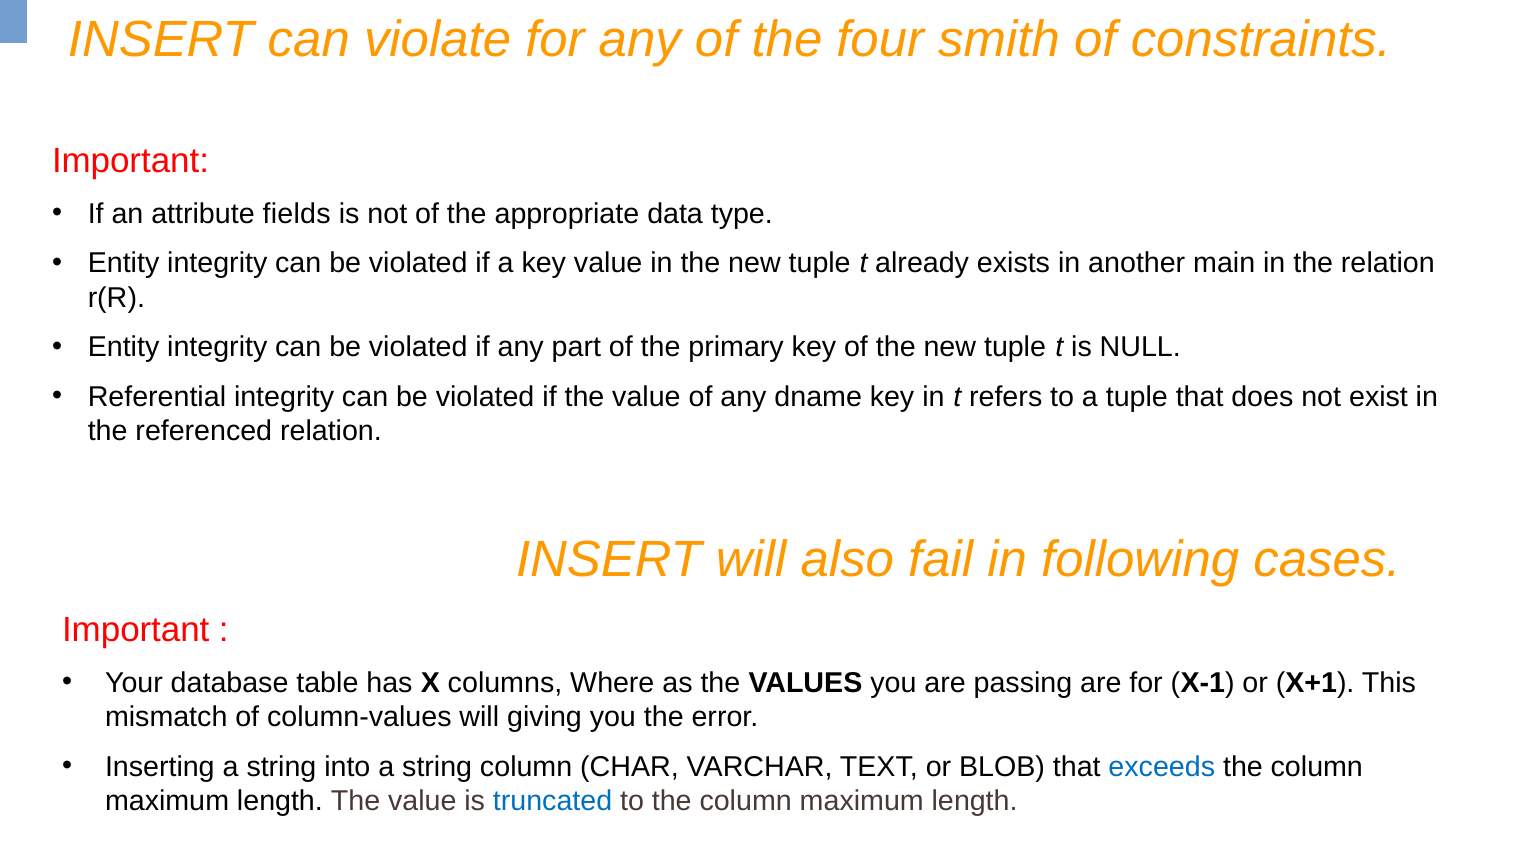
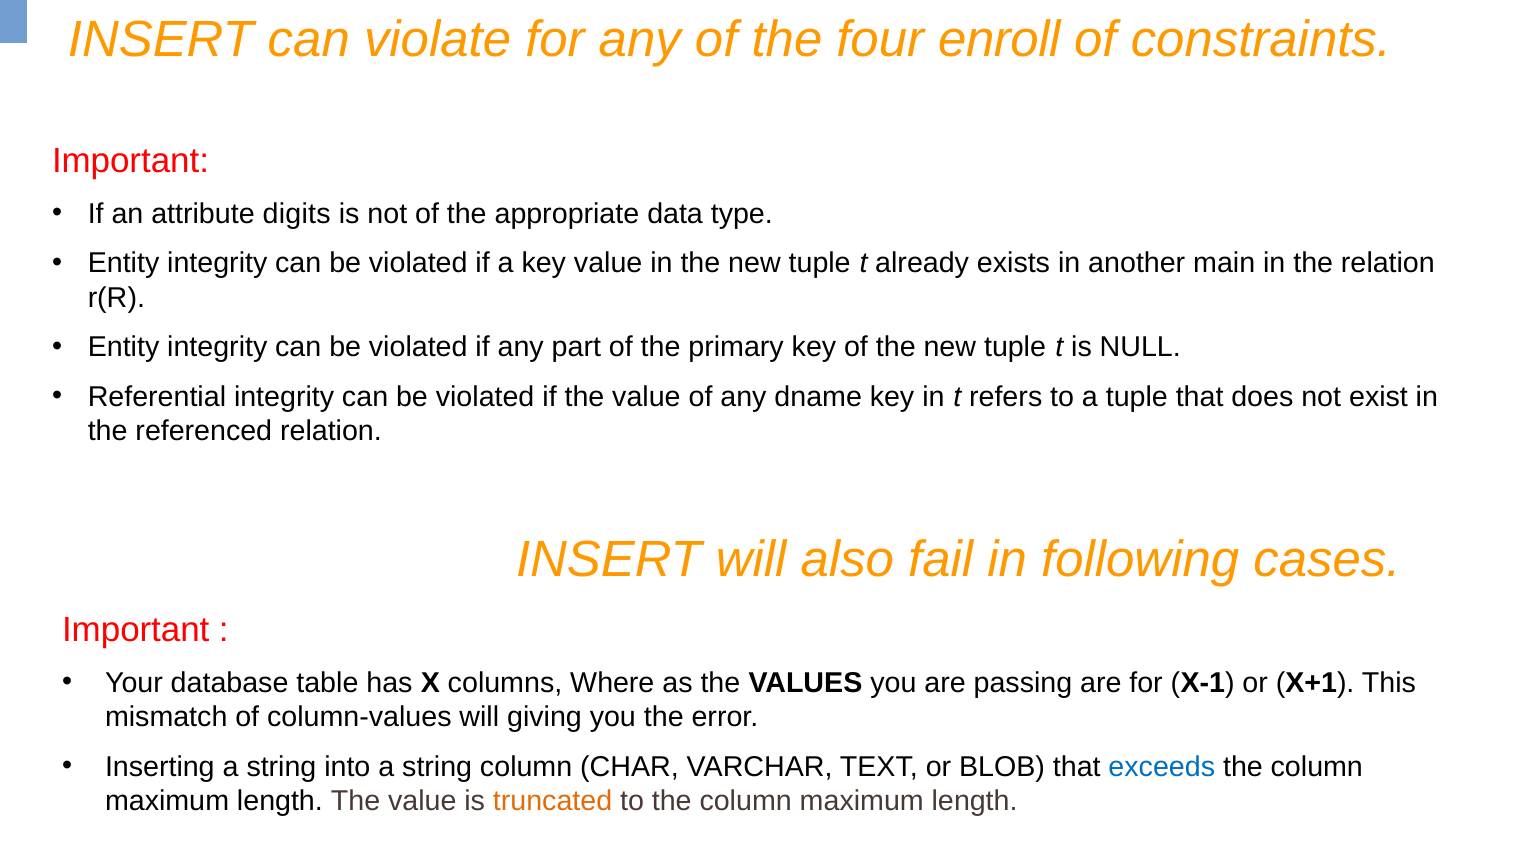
smith: smith -> enroll
fields: fields -> digits
truncated colour: blue -> orange
